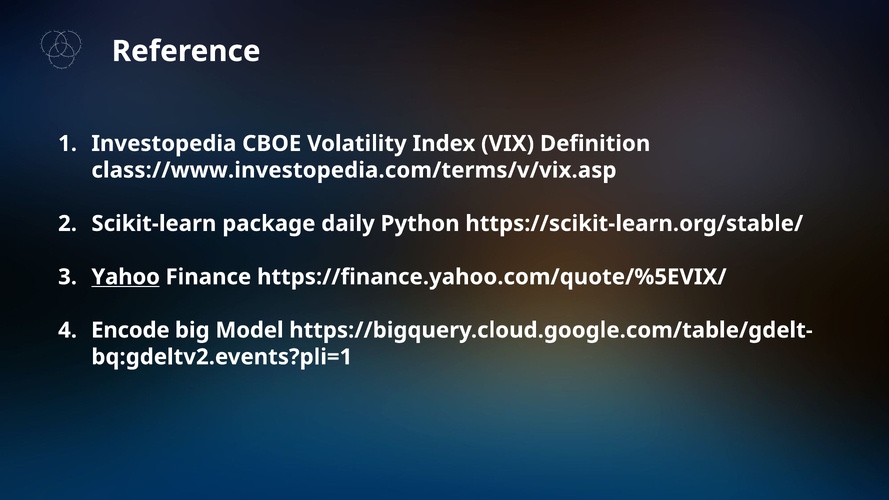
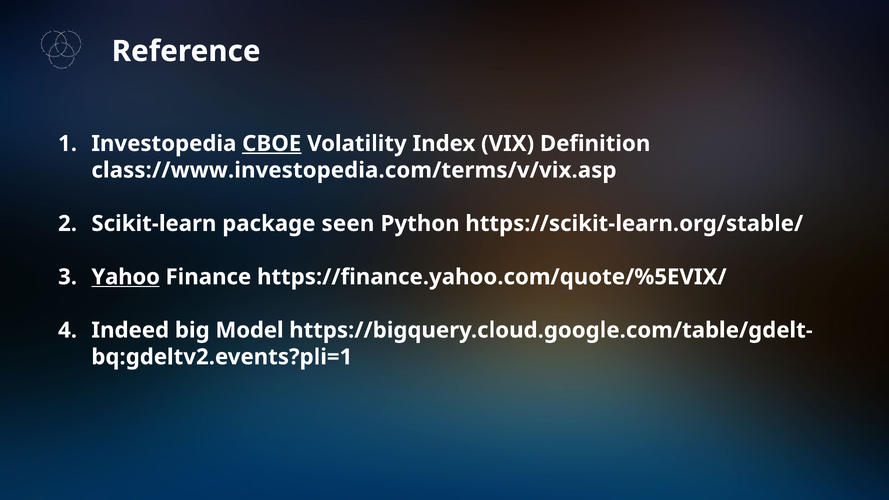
CBOE underline: none -> present
daily: daily -> seen
Encode: Encode -> Indeed
